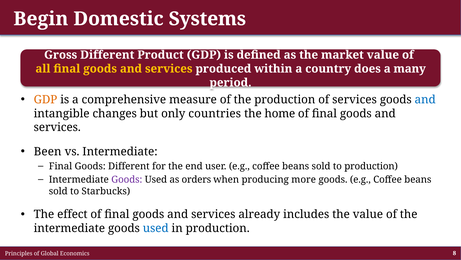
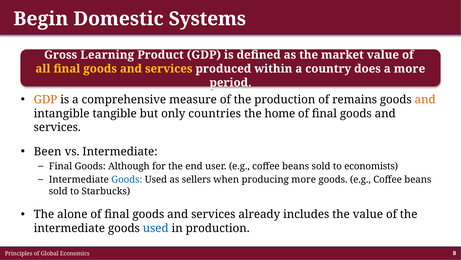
Gross Different: Different -> Learning
a many: many -> more
of services: services -> remains
and at (425, 99) colour: blue -> orange
changes: changes -> tangible
Goods Different: Different -> Although
to production: production -> economists
Goods at (127, 179) colour: purple -> blue
orders: orders -> sellers
effect: effect -> alone
